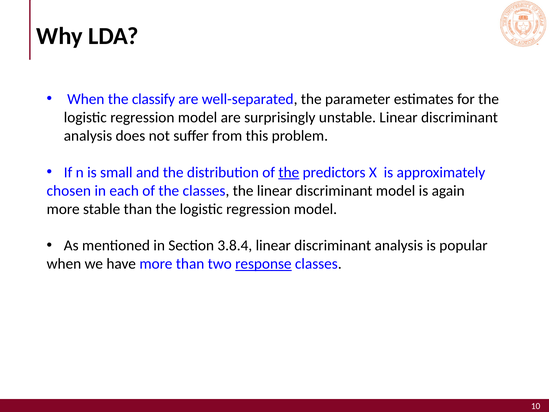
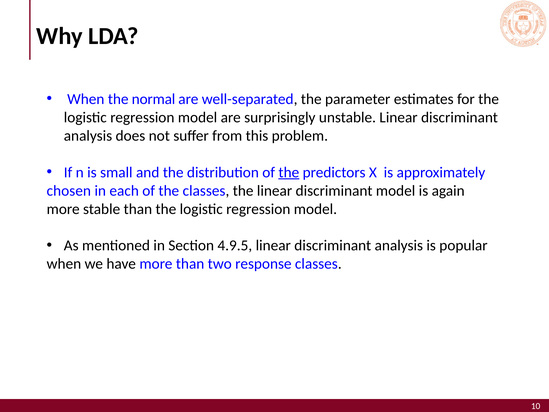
classify: classify -> normal
3.8.4: 3.8.4 -> 4.9.5
response underline: present -> none
